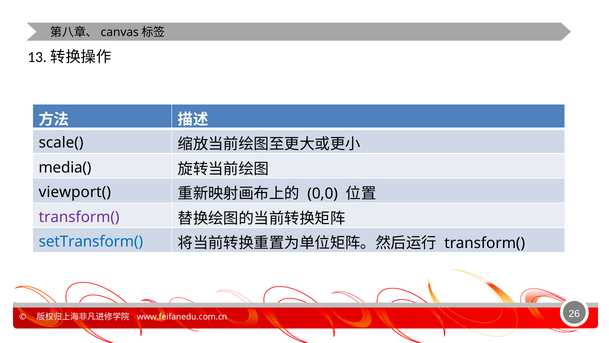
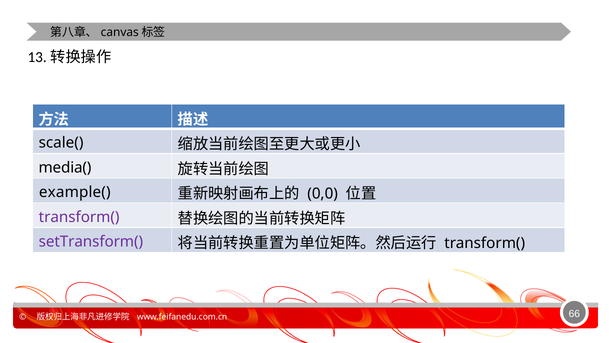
viewport(: viewport( -> example(
setTransform( colour: blue -> purple
26: 26 -> 66
